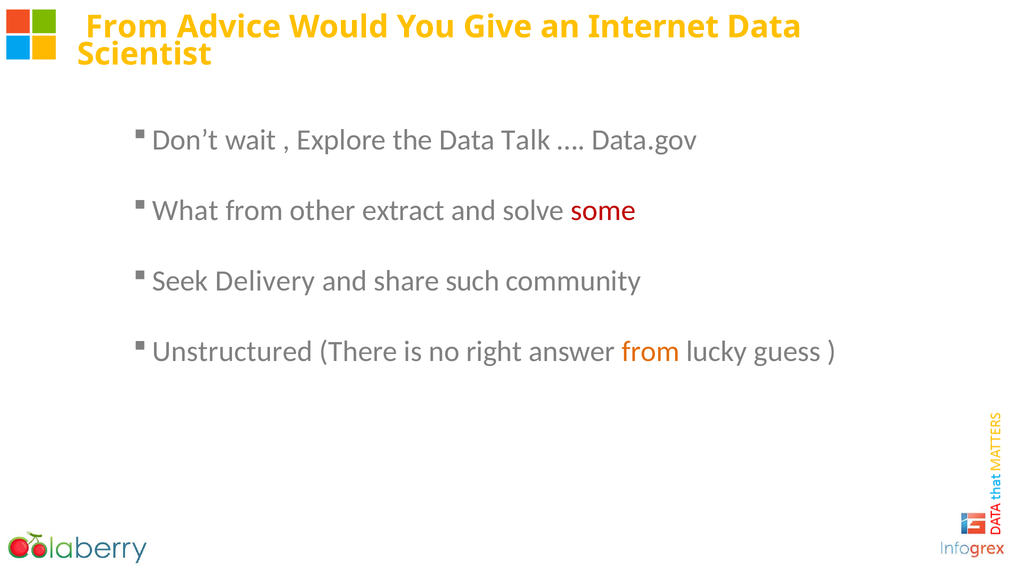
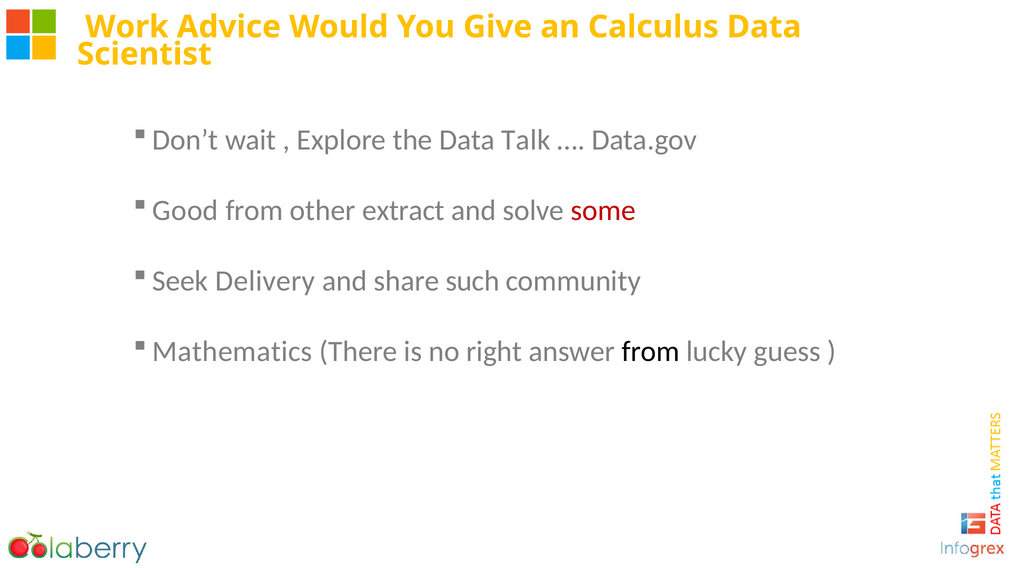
From at (127, 27): From -> Work
Internet: Internet -> Calculus
What: What -> Good
Unstructured: Unstructured -> Mathematics
from at (651, 351) colour: orange -> black
